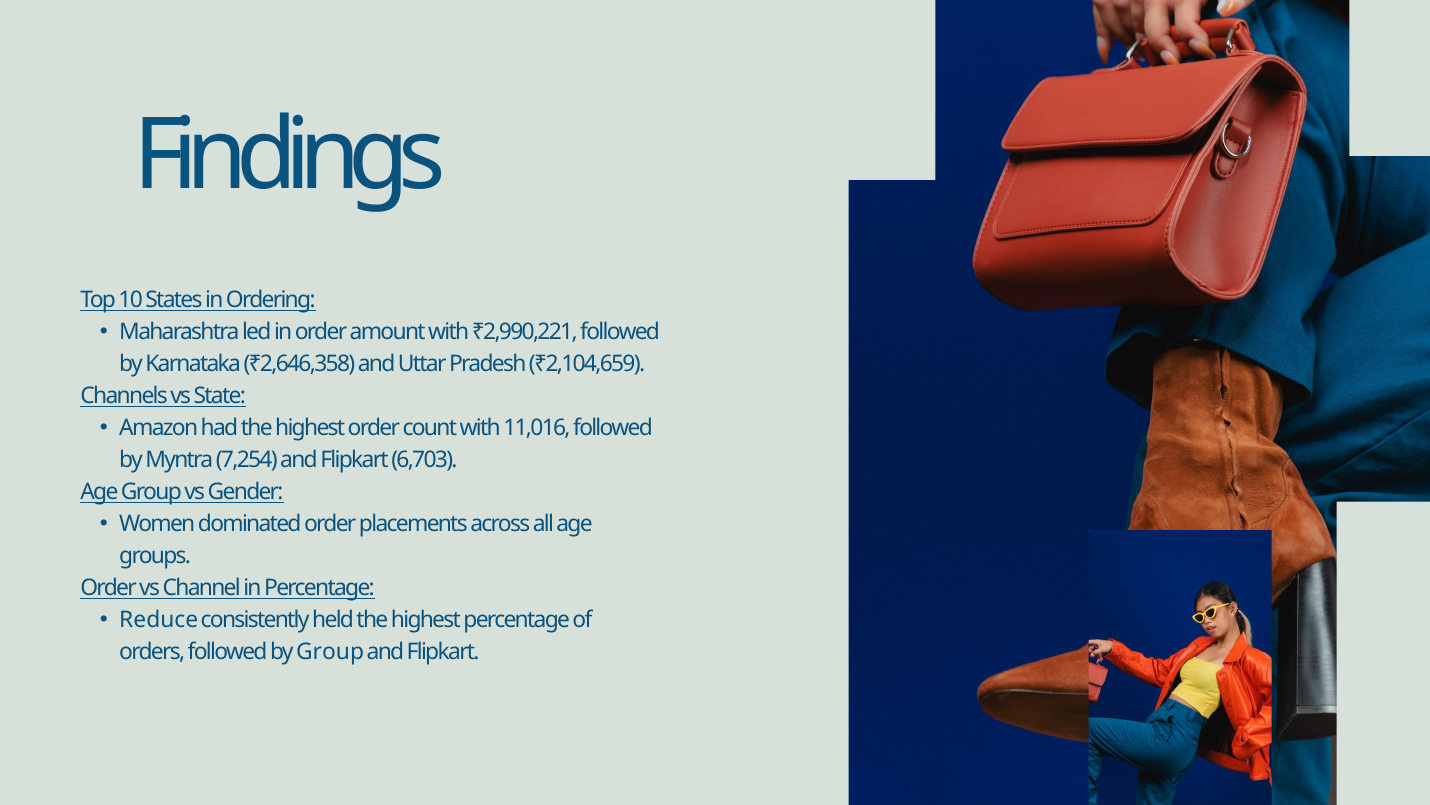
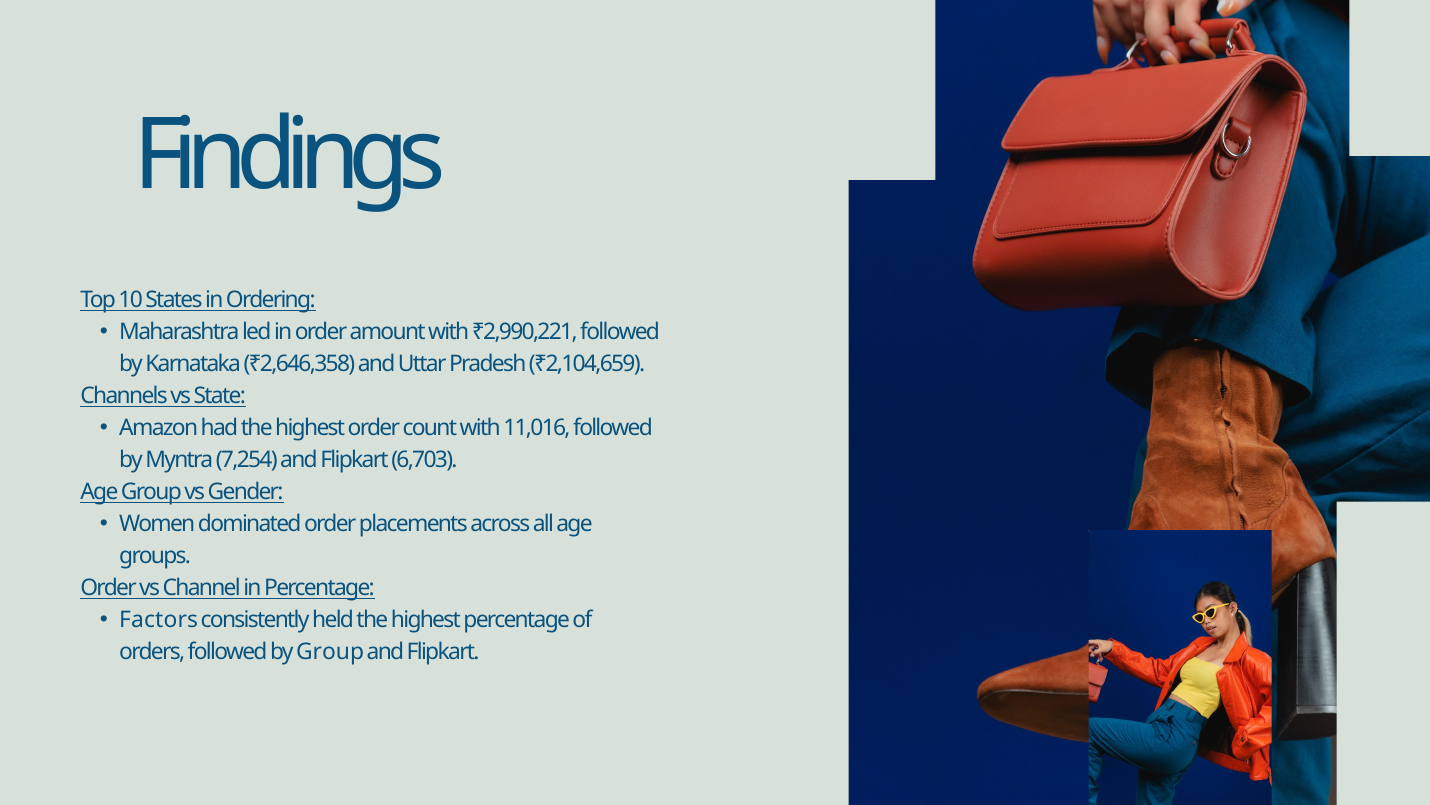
Reduce: Reduce -> Factors
